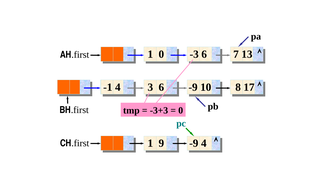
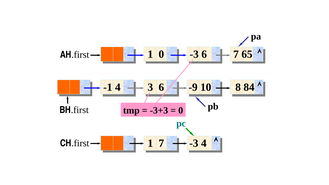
13: 13 -> 65
17: 17 -> 84
1 9: 9 -> 7
-9 at (194, 143): -9 -> -3
